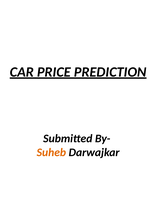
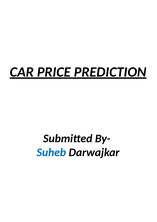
Suheb colour: orange -> blue
